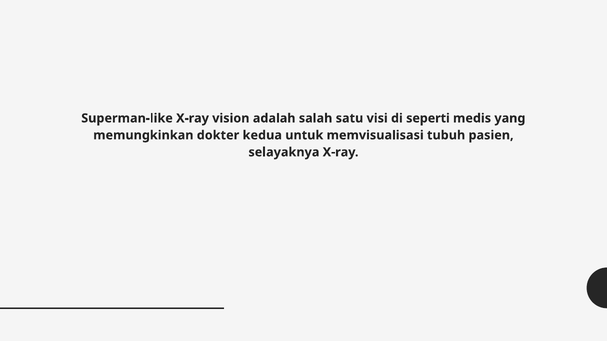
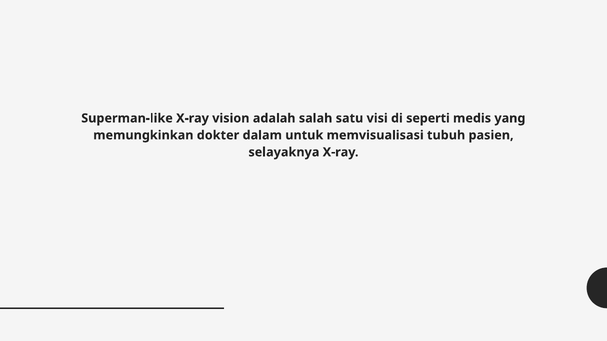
kedua: kedua -> dalam
